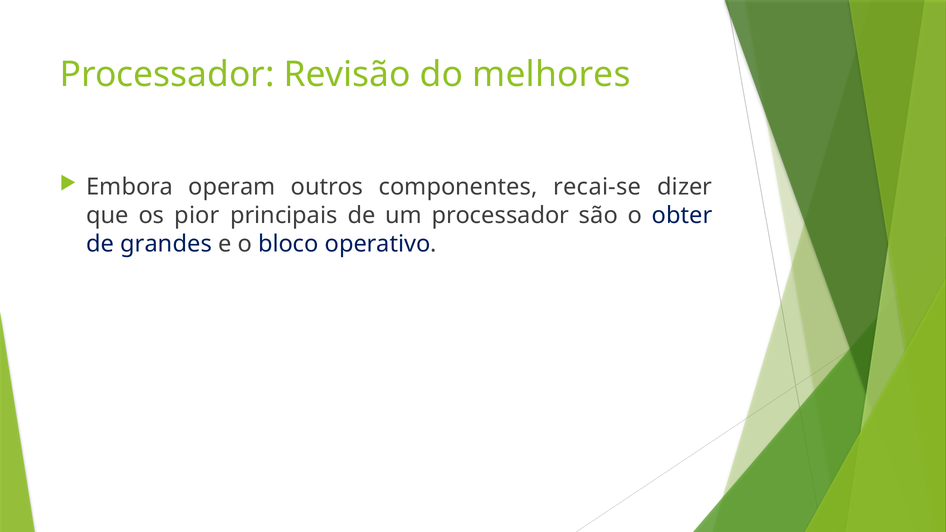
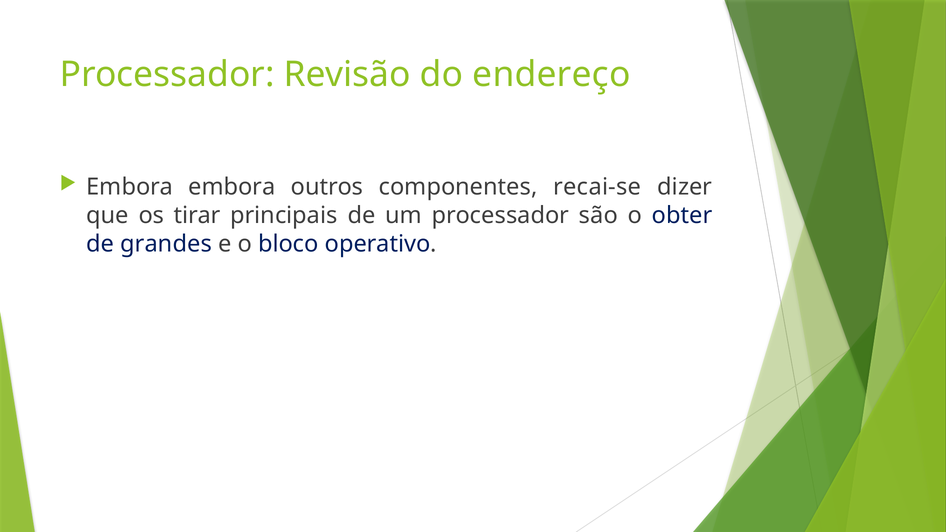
melhores: melhores -> endereço
Embora operam: operam -> embora
pior: pior -> tirar
